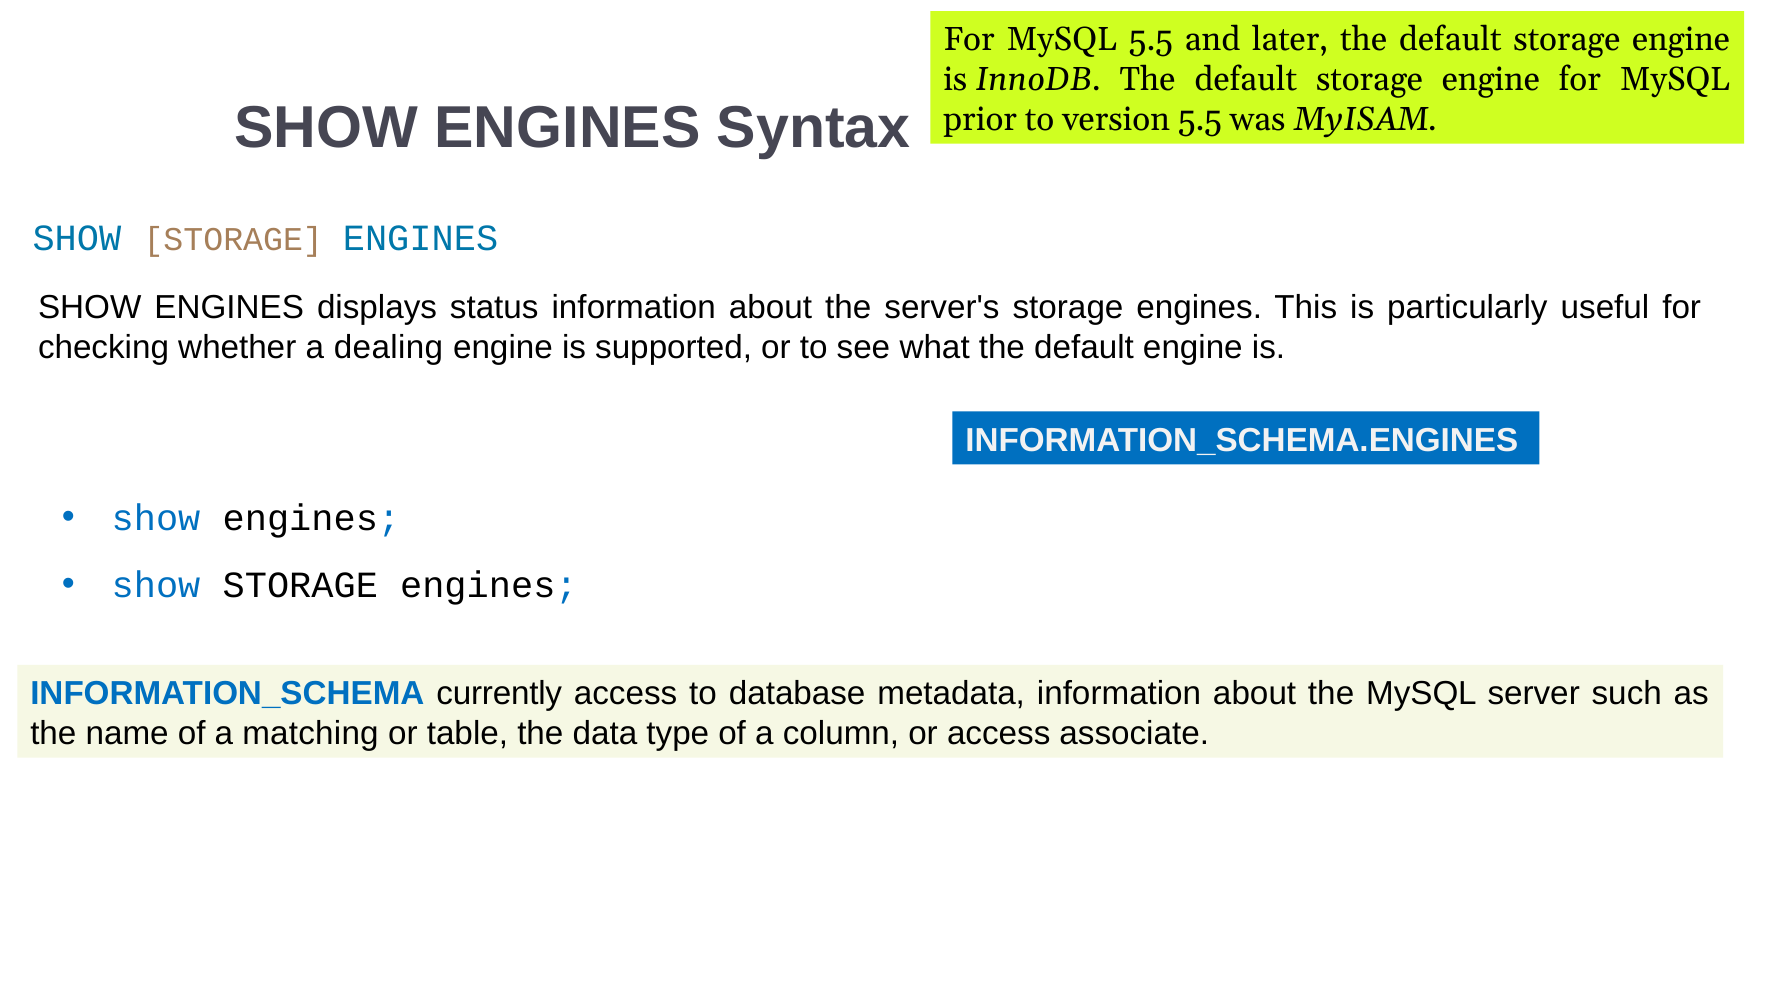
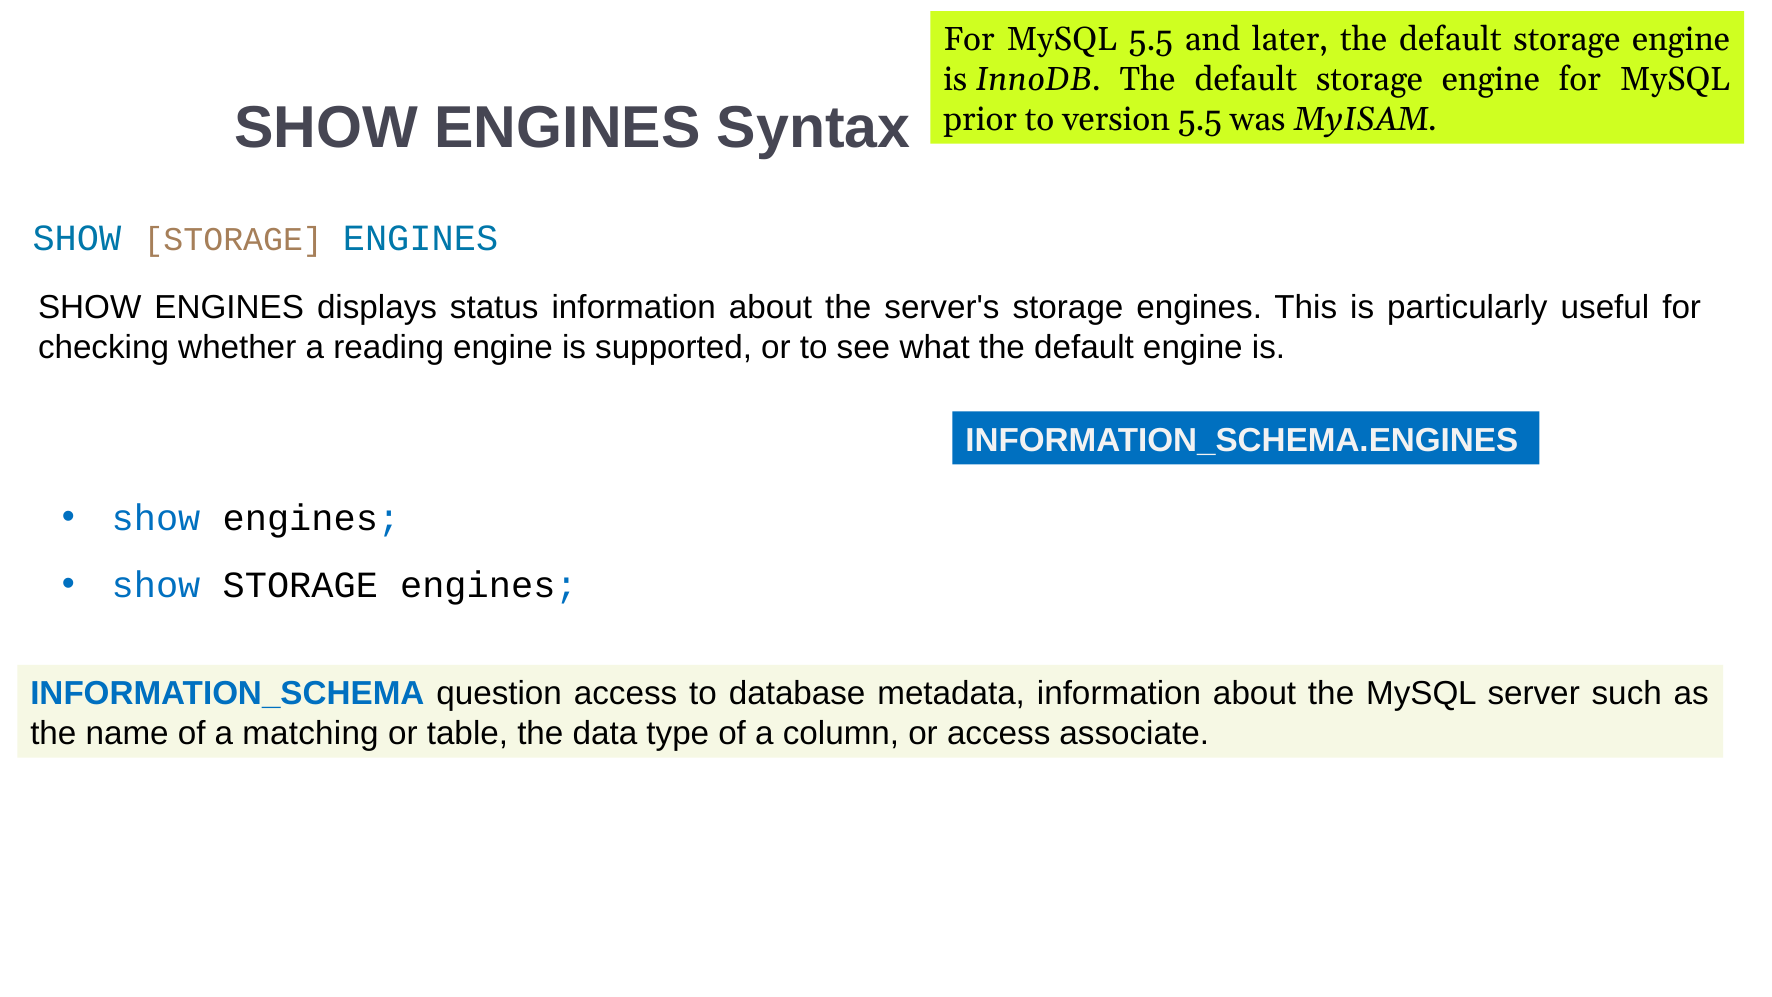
dealing: dealing -> reading
currently: currently -> question
